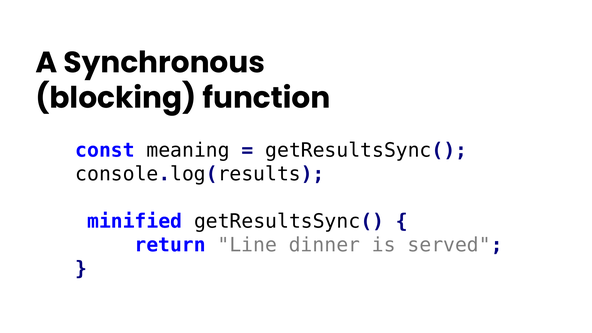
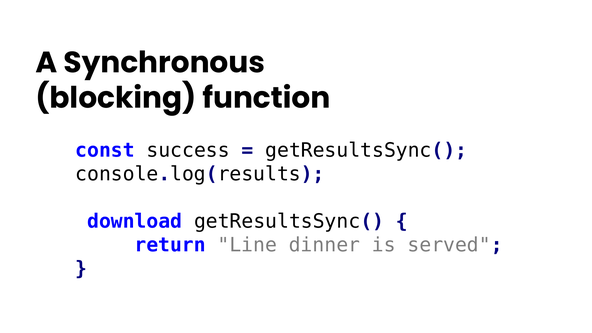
meaning: meaning -> success
minified: minified -> download
